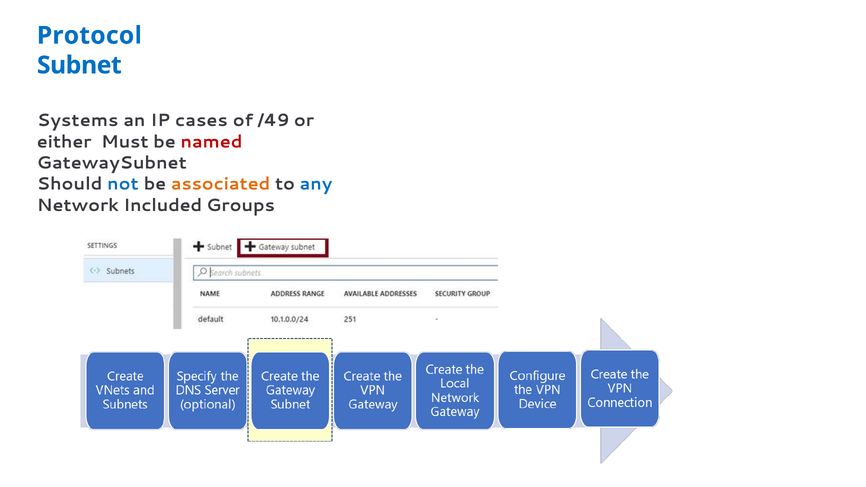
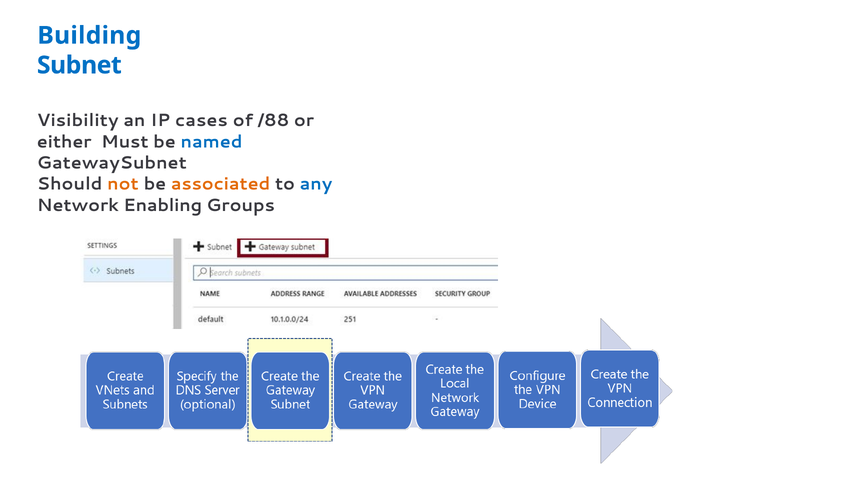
Protocol: Protocol -> Building
Systems: Systems -> Visibility
/49: /49 -> /88
named colour: red -> blue
not colour: blue -> orange
Included: Included -> Enabling
